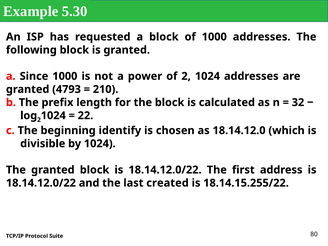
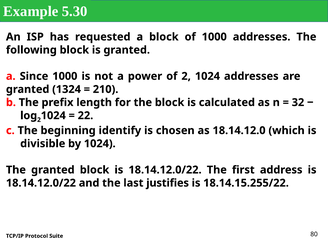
4793: 4793 -> 1324
created: created -> justifies
